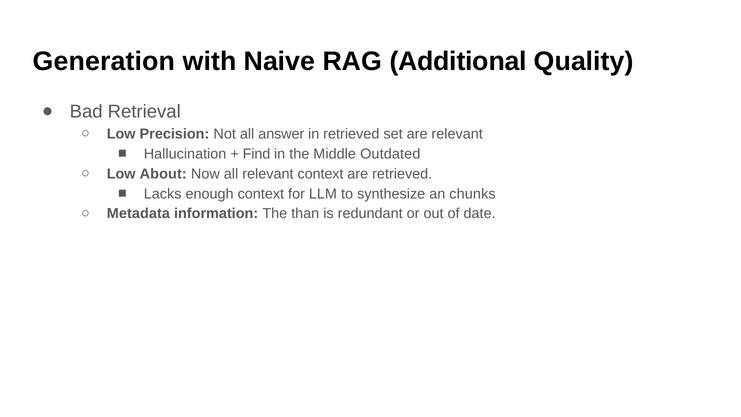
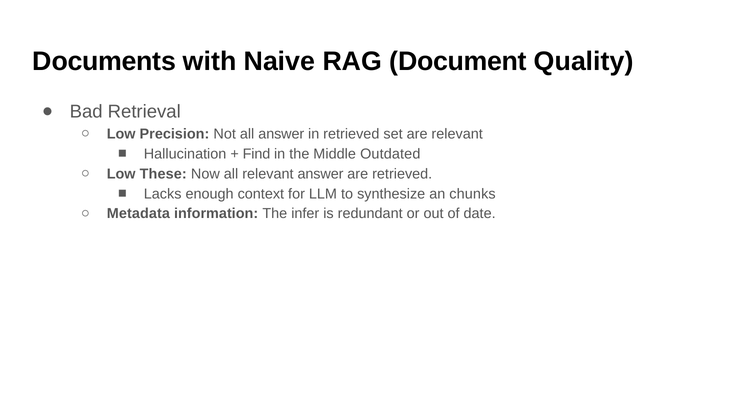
Generation: Generation -> Documents
Additional: Additional -> Document
About: About -> These
relevant context: context -> answer
than: than -> infer
